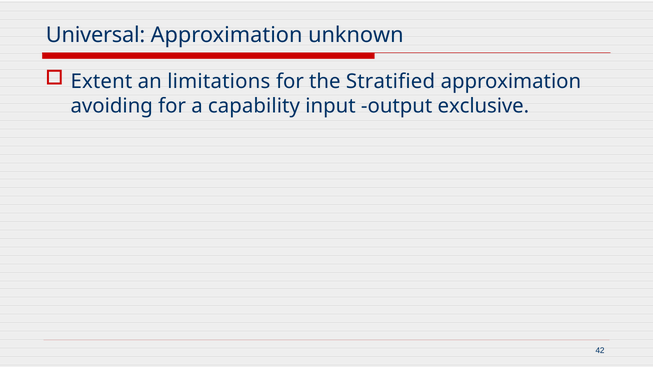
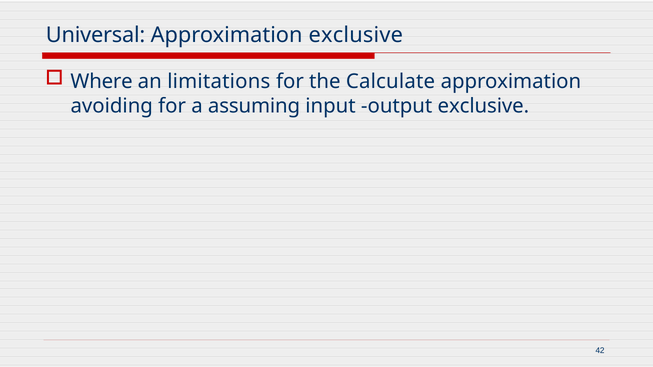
Approximation unknown: unknown -> exclusive
Extent: Extent -> Where
Stratified: Stratified -> Calculate
capability: capability -> assuming
